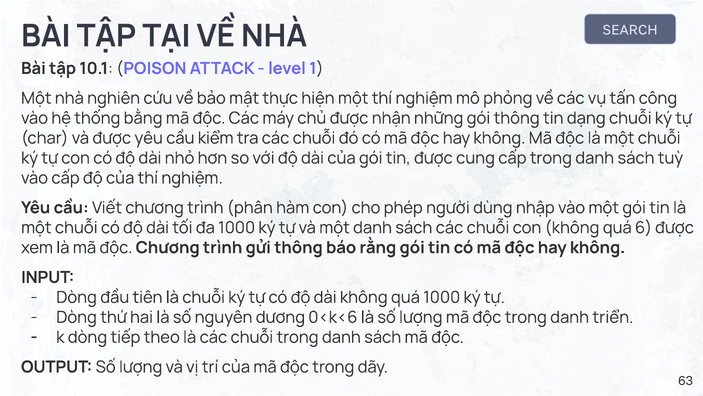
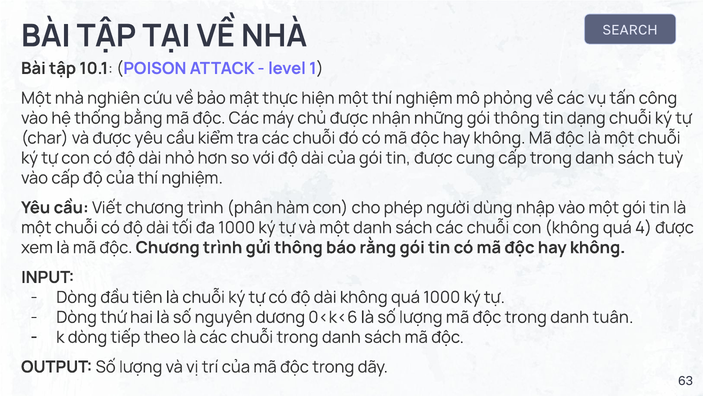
6: 6 -> 4
triển: triển -> tuân
